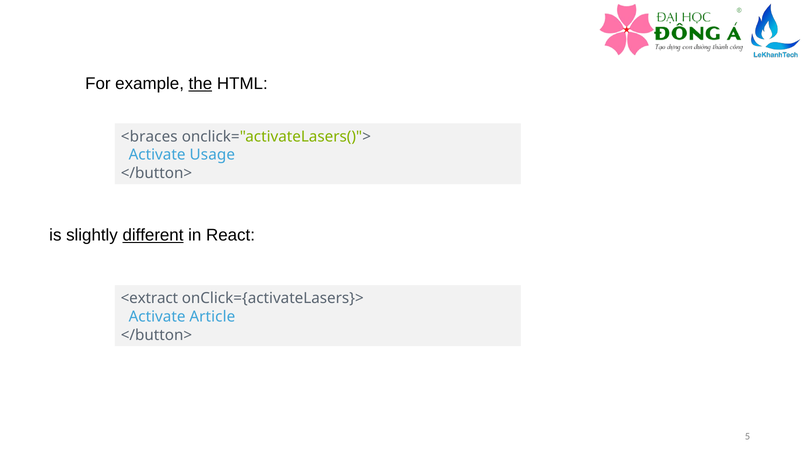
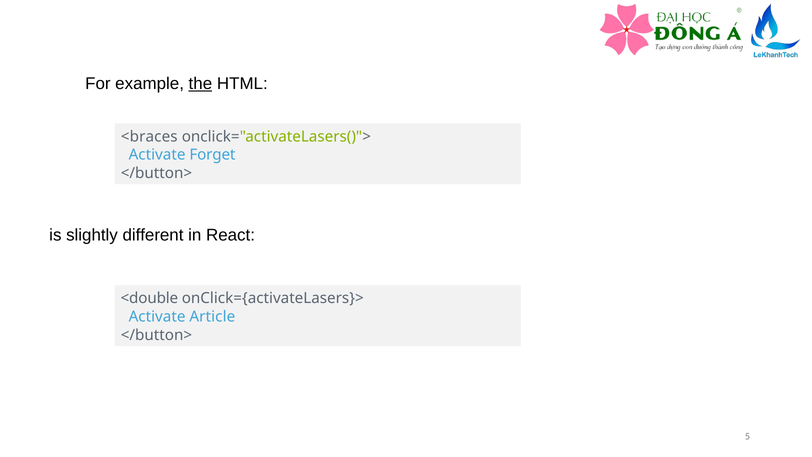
Usage: Usage -> Forget
different underline: present -> none
<extract: <extract -> <double
